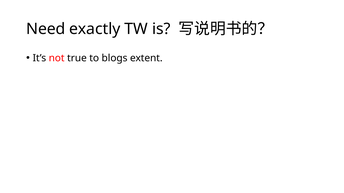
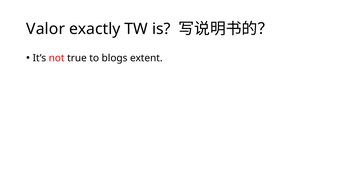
Need: Need -> Valor
